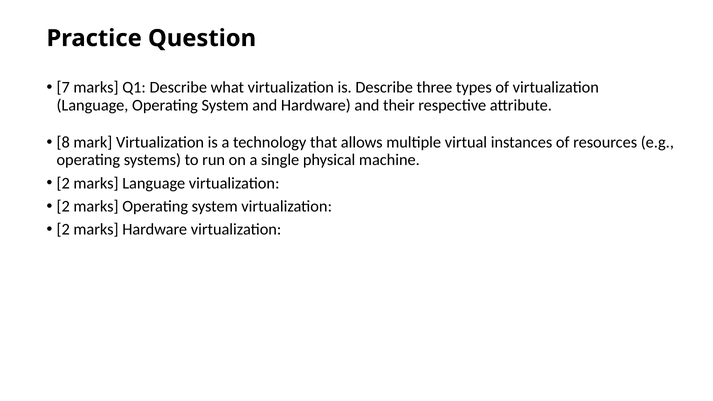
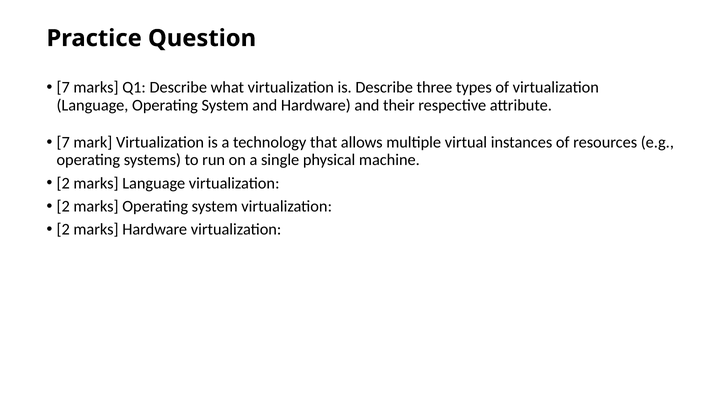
8 at (63, 142): 8 -> 7
